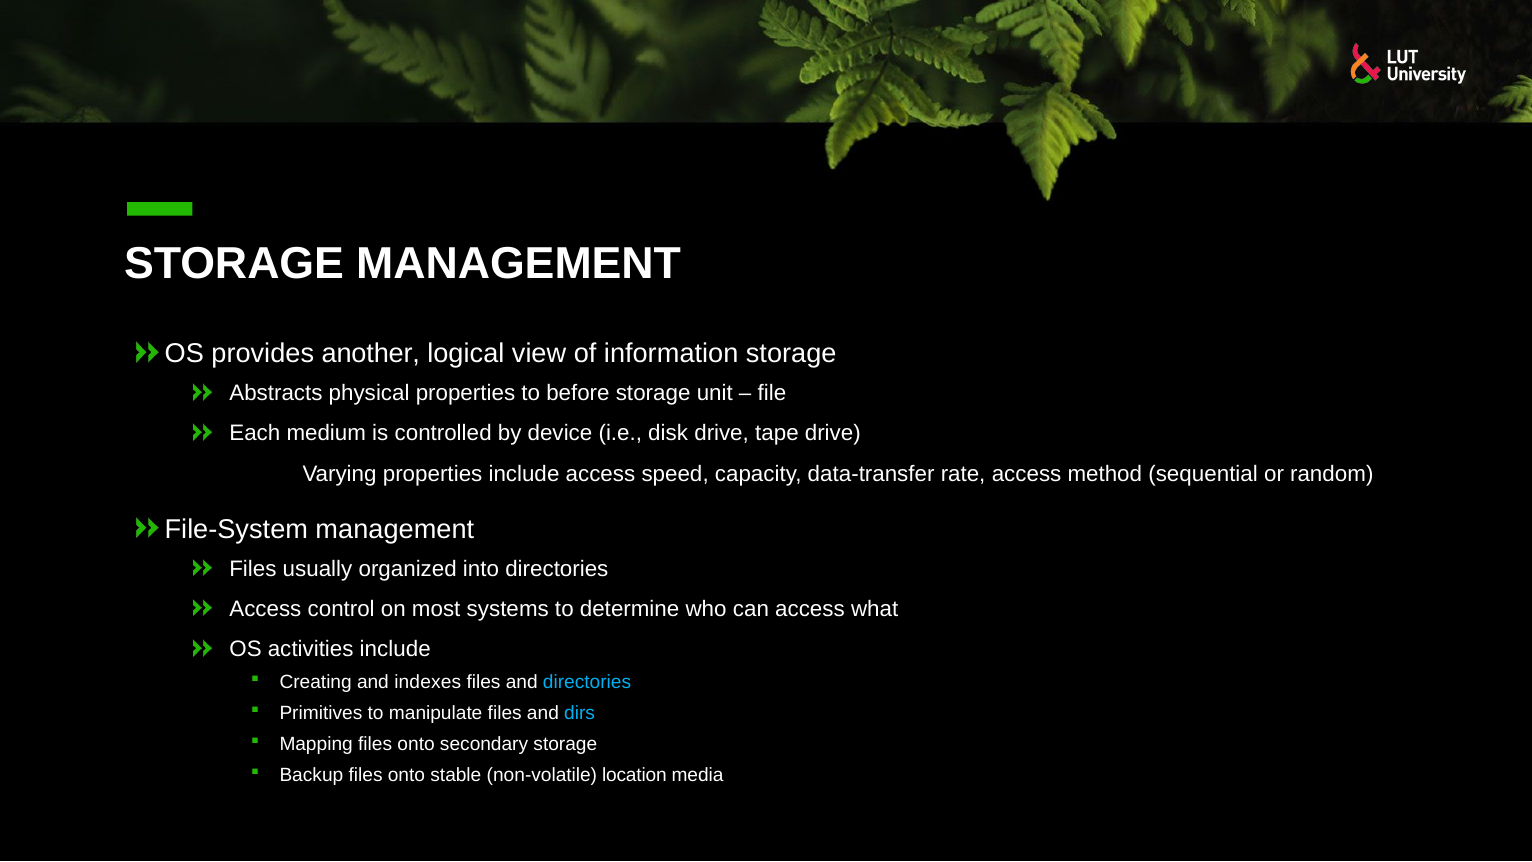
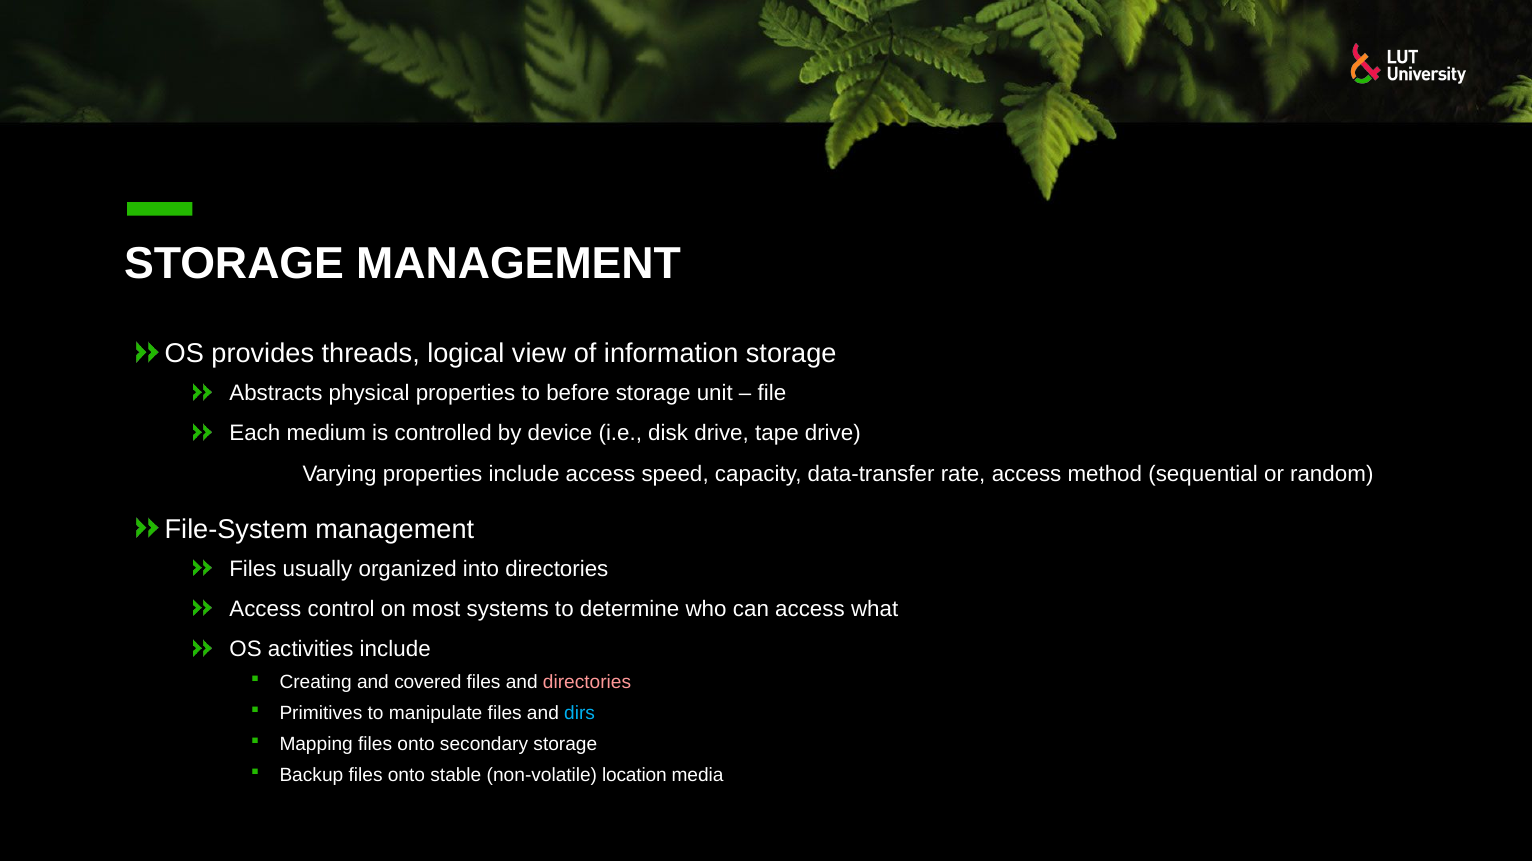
another: another -> threads
indexes: indexes -> covered
directories at (587, 682) colour: light blue -> pink
